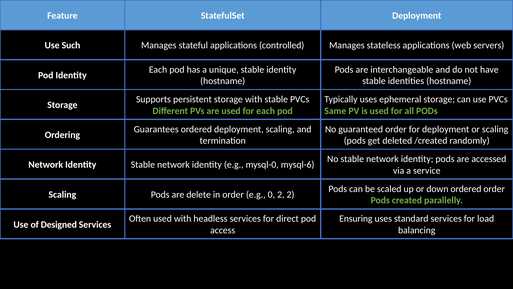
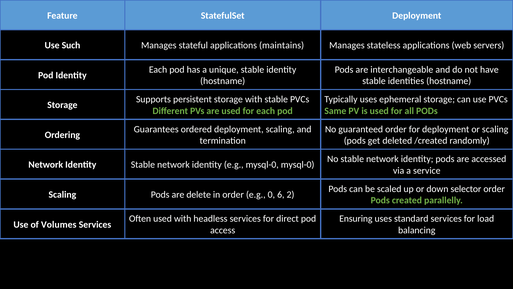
controlled: controlled -> maintains
mysql-0 mysql-6: mysql-6 -> mysql-0
down ordered: ordered -> selector
0 2: 2 -> 6
Designed: Designed -> Volumes
